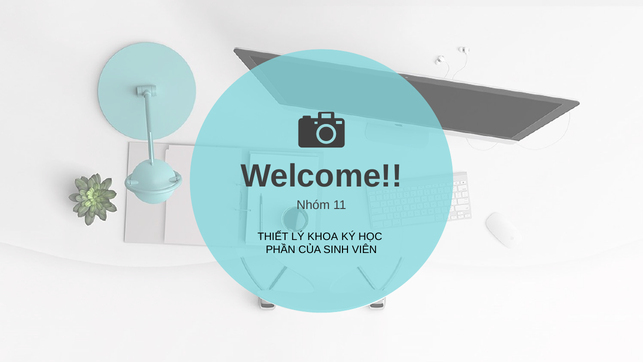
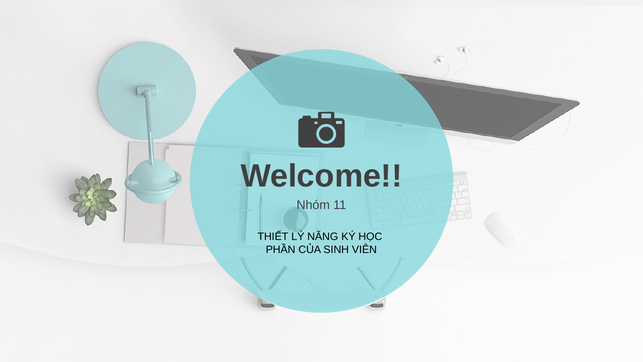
KHOA: KHOA -> NĂNG
